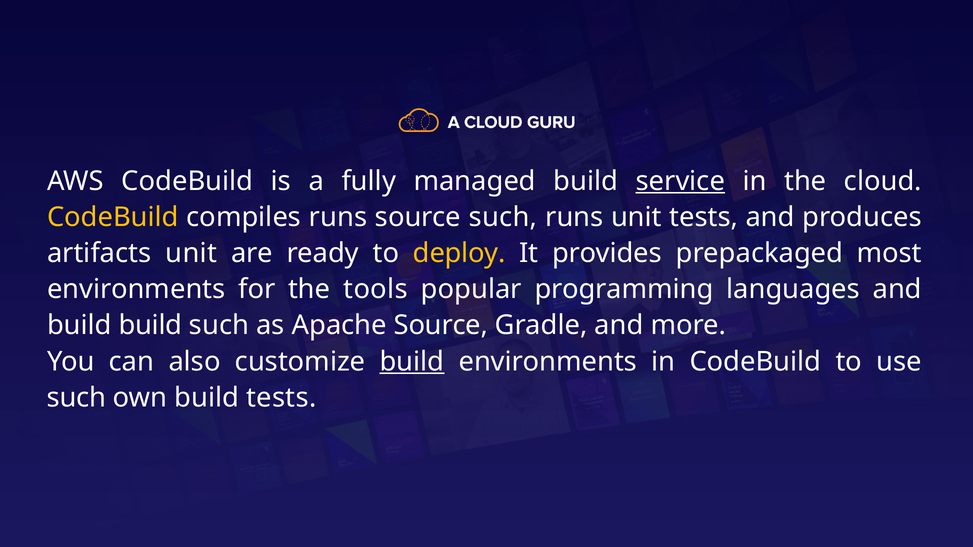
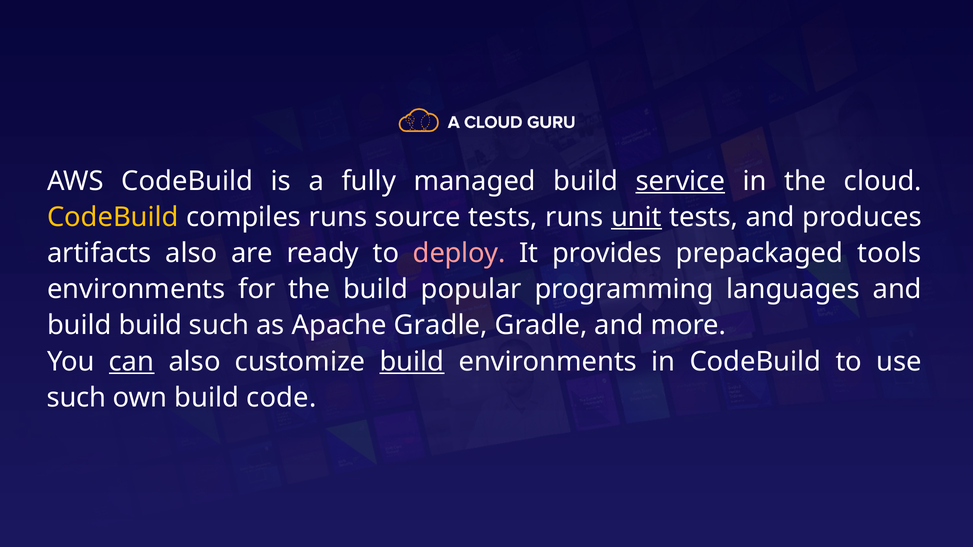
source such: such -> tests
unit at (636, 217) underline: none -> present
artifacts unit: unit -> also
deploy colour: yellow -> pink
most: most -> tools
the tools: tools -> build
Apache Source: Source -> Gradle
can underline: none -> present
build tests: tests -> code
